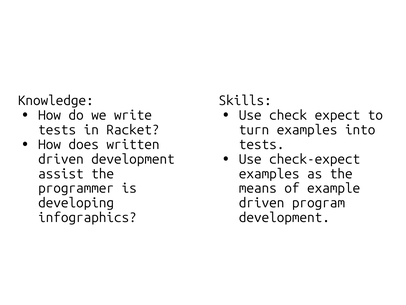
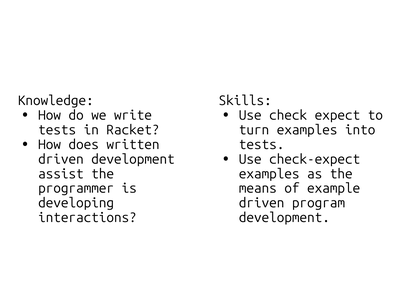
infographics: infographics -> interactions
